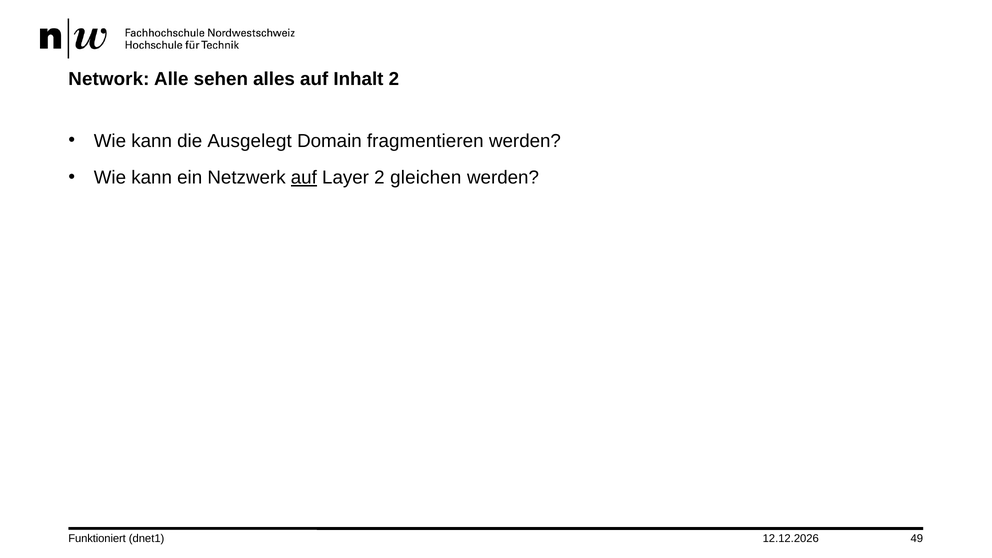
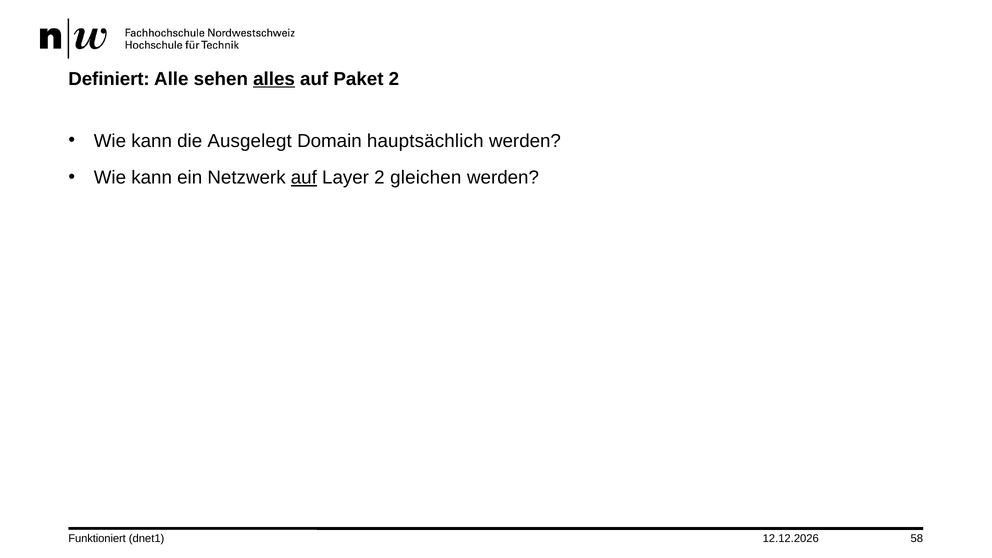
Network: Network -> Definiert
alles underline: none -> present
Inhalt: Inhalt -> Paket
fragmentieren: fragmentieren -> hauptsächlich
49: 49 -> 58
